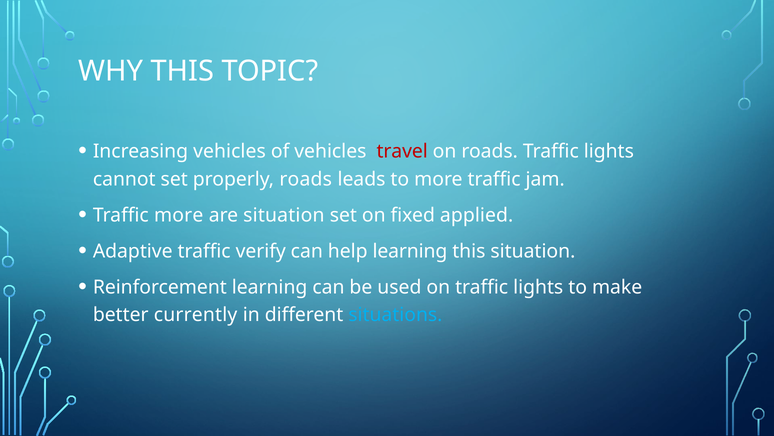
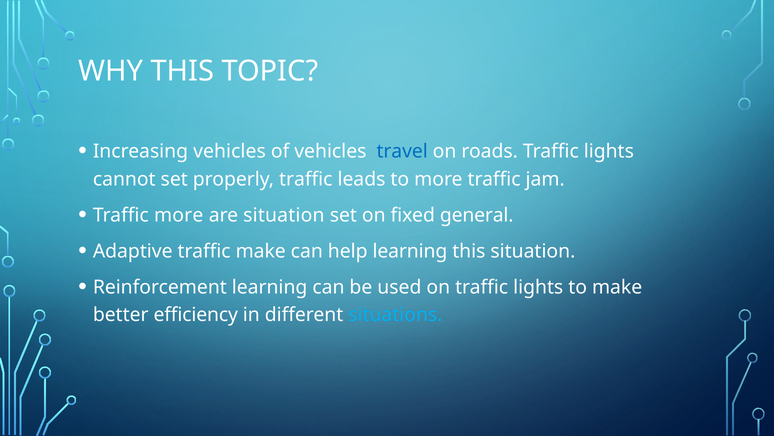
travel colour: red -> blue
properly roads: roads -> traffic
applied: applied -> general
traffic verify: verify -> make
currently: currently -> efficiency
